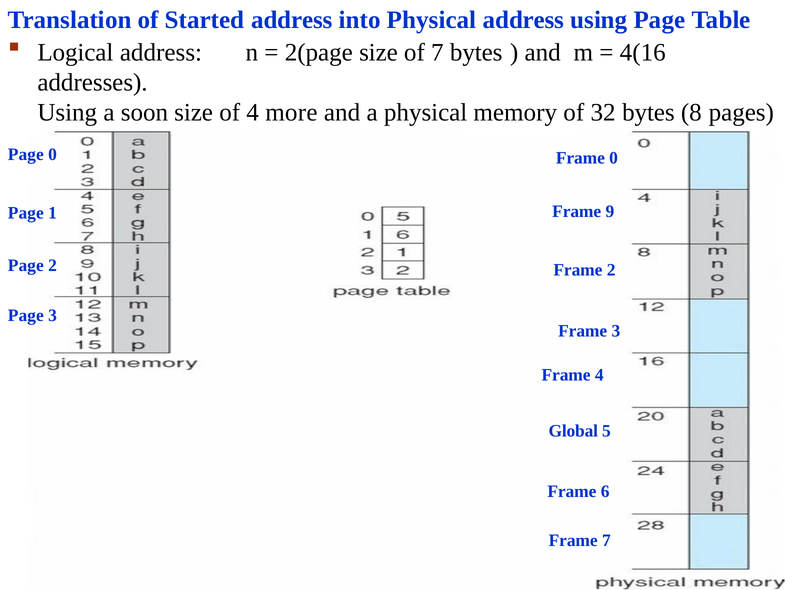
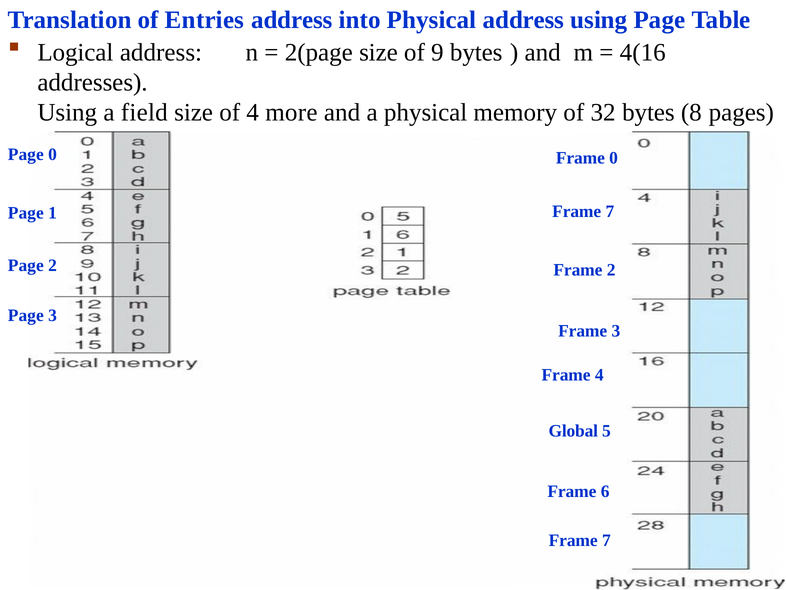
Started: Started -> Entries
of 7: 7 -> 9
soon: soon -> field
9 at (610, 211): 9 -> 7
